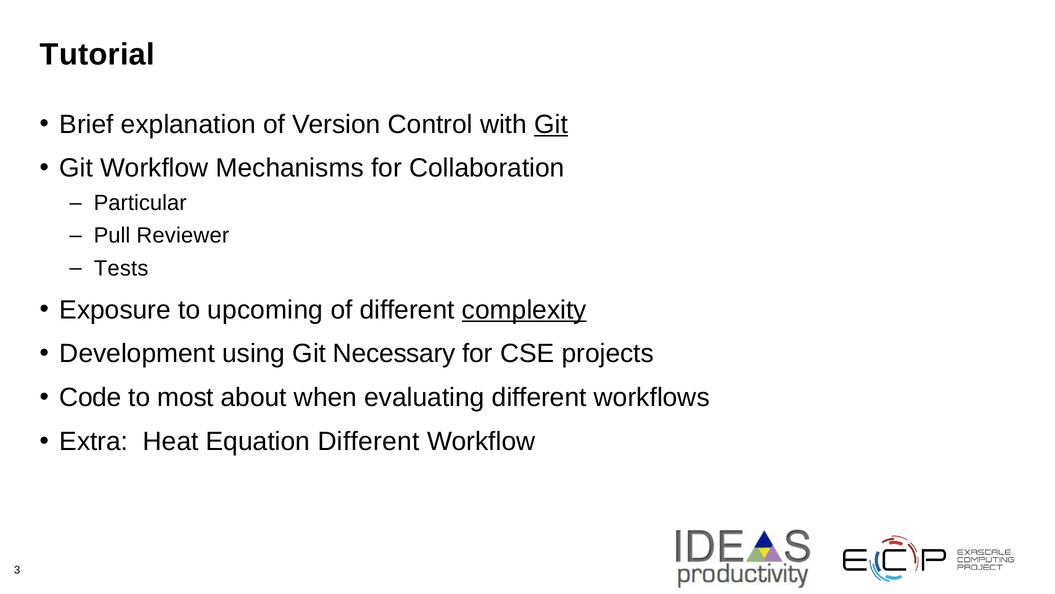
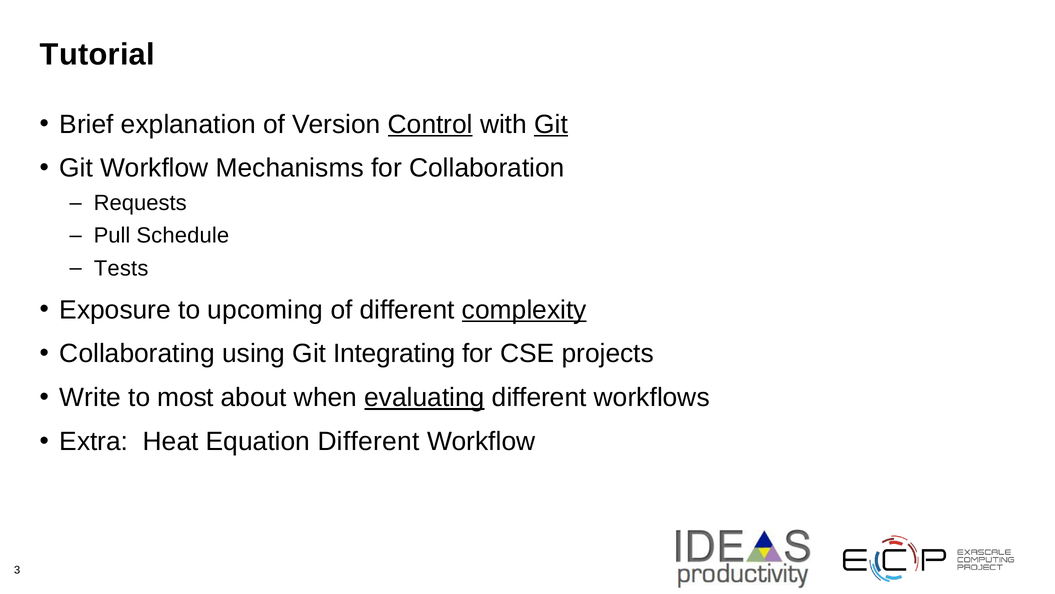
Control underline: none -> present
Particular: Particular -> Requests
Reviewer: Reviewer -> Schedule
Development: Development -> Collaborating
Necessary: Necessary -> Integrating
Code: Code -> Write
evaluating underline: none -> present
